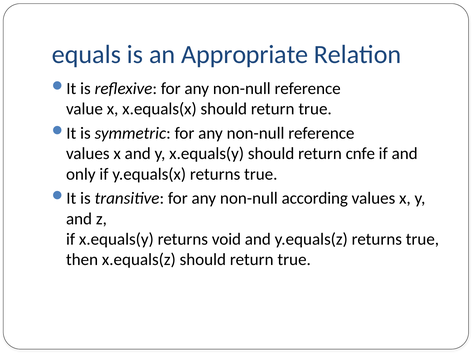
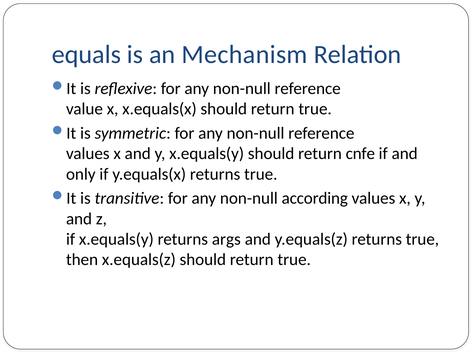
Appropriate: Appropriate -> Mechanism
void: void -> args
